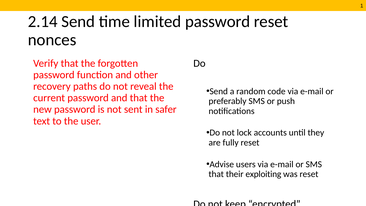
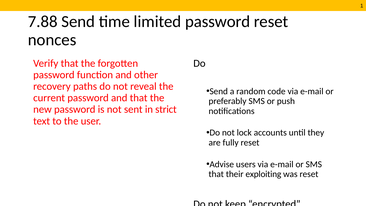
2.14: 2.14 -> 7.88
safer: safer -> strict
